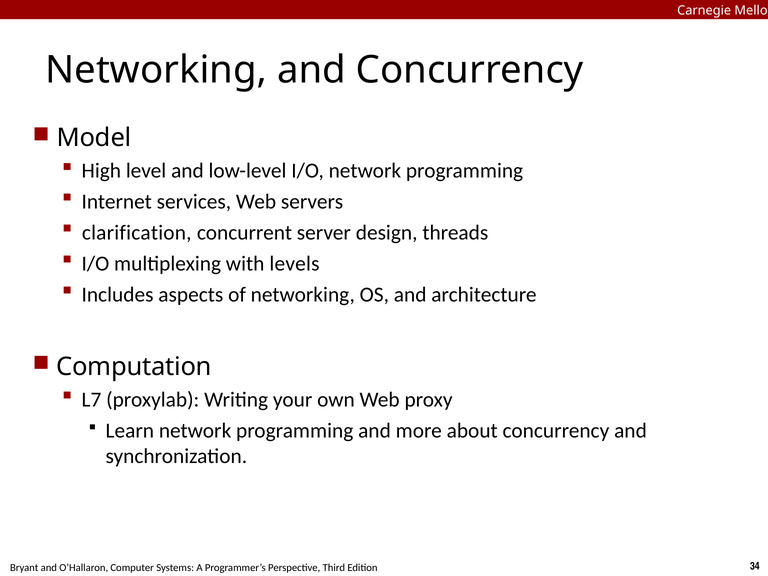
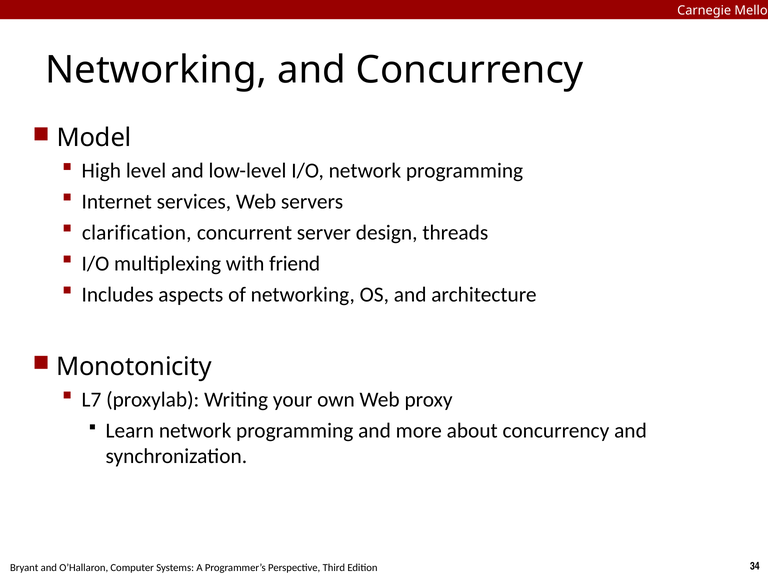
levels: levels -> friend
Computation: Computation -> Monotonicity
